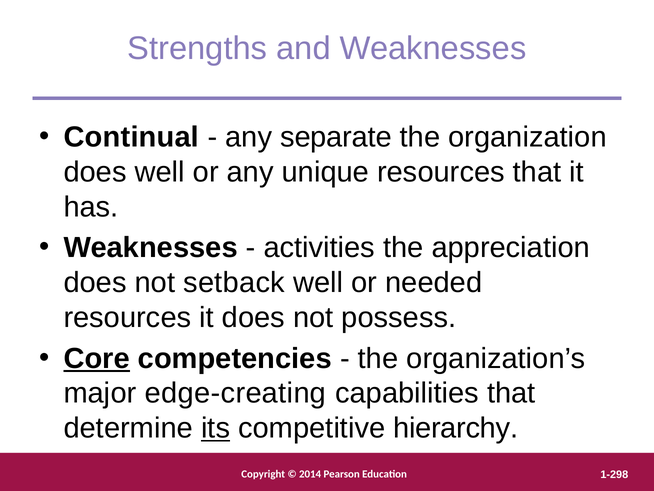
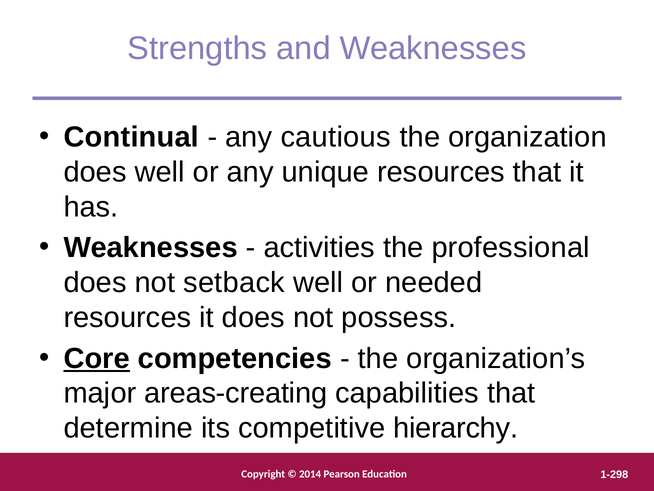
separate: separate -> cautious
appreciation: appreciation -> professional
edge-creating: edge-creating -> areas-creating
its underline: present -> none
